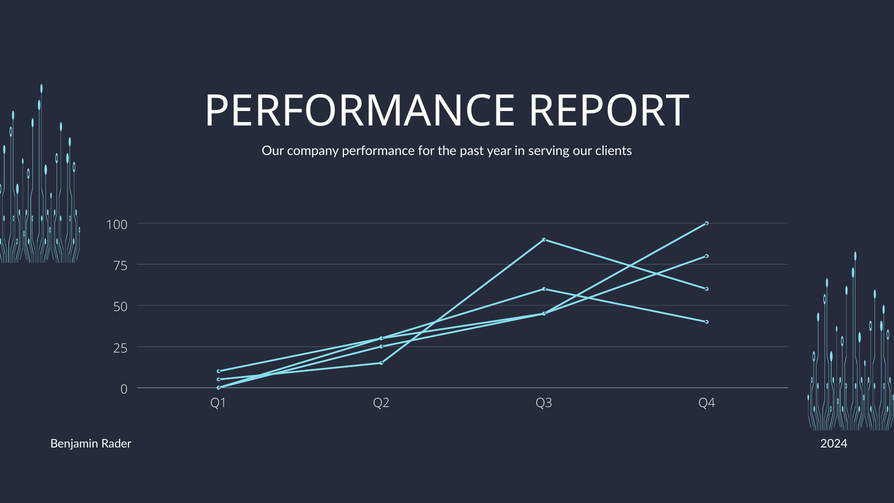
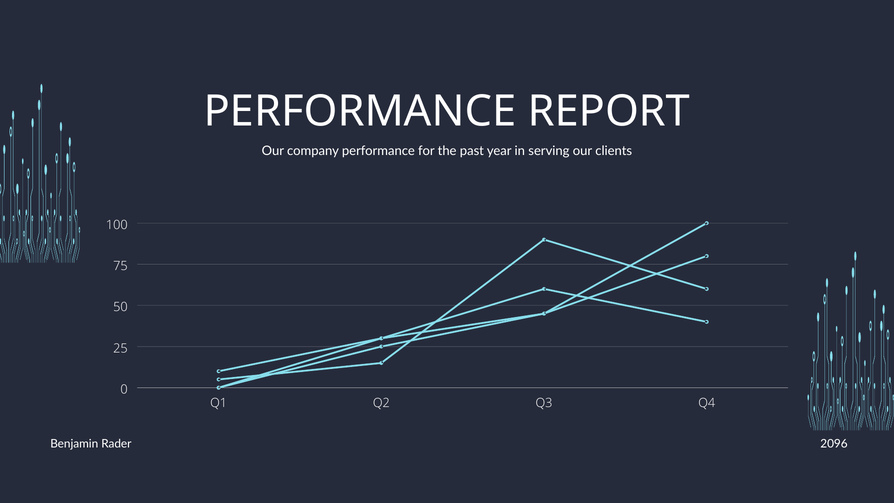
2024: 2024 -> 2096
